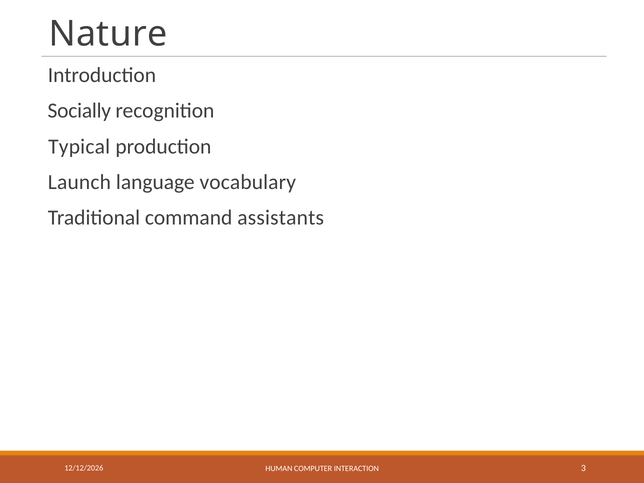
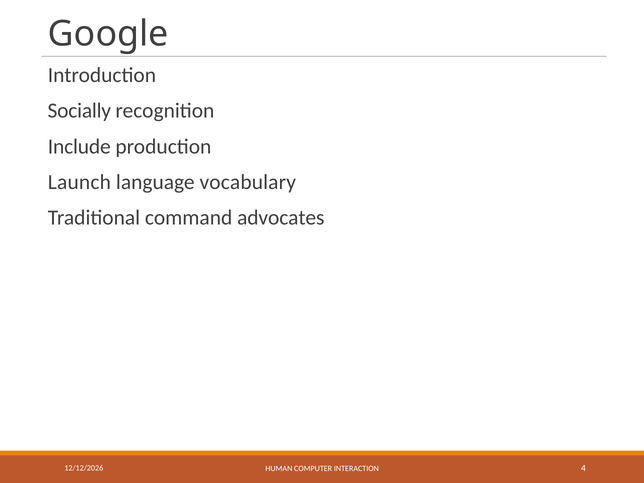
Nature: Nature -> Google
Typical: Typical -> Include
assistants: assistants -> advocates
3: 3 -> 4
